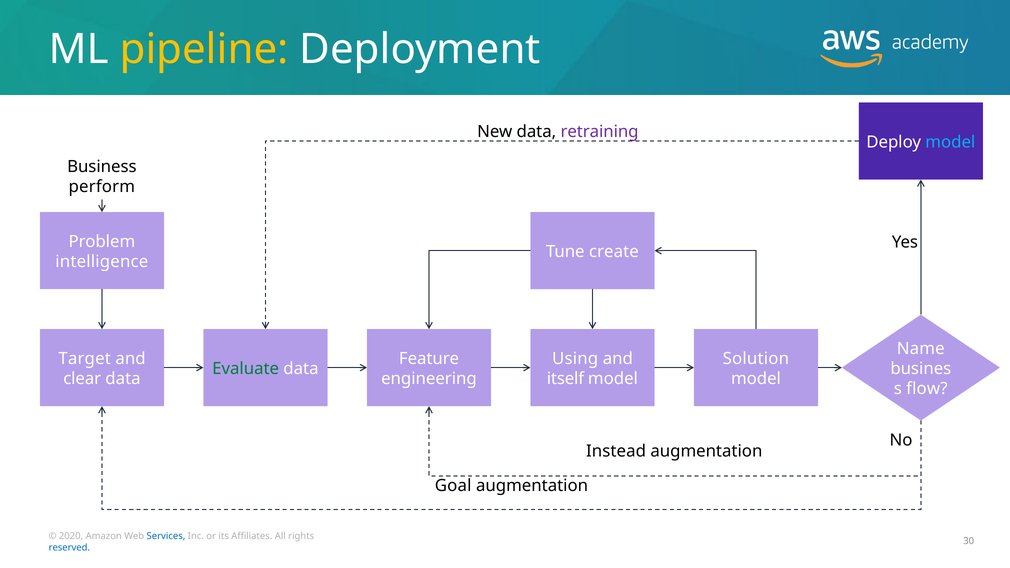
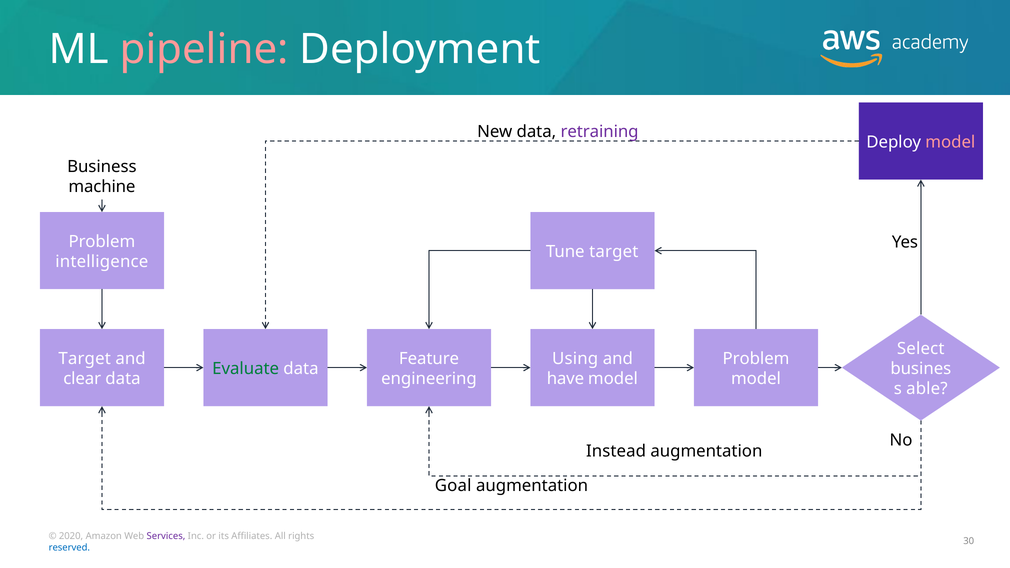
pipeline colour: yellow -> pink
model at (950, 142) colour: light blue -> pink
perform: perform -> machine
Tune create: create -> target
Name: Name -> Select
Solution at (756, 359): Solution -> Problem
itself: itself -> have
flow: flow -> able
Services colour: blue -> purple
